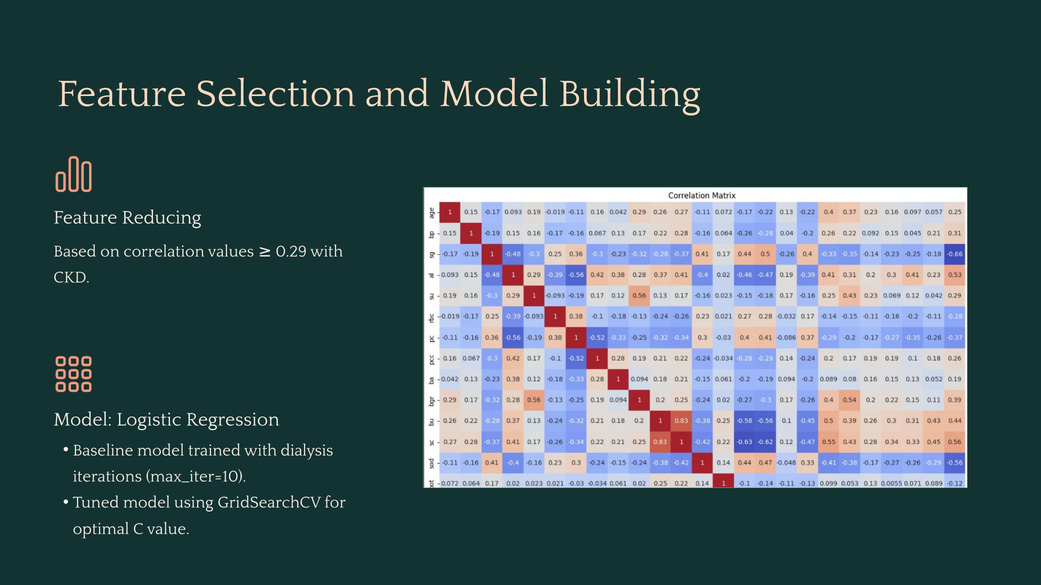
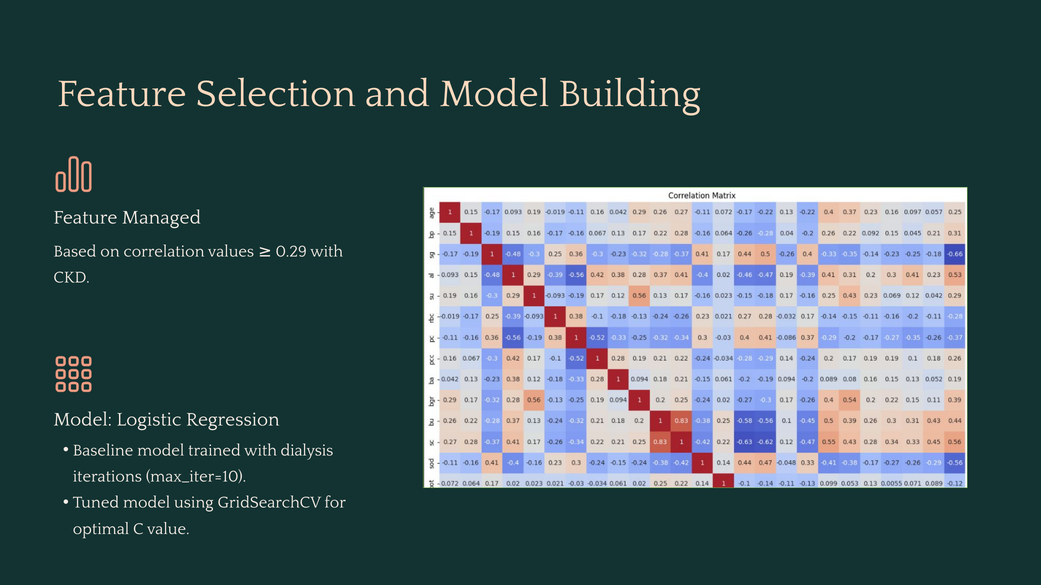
Reducing: Reducing -> Managed
